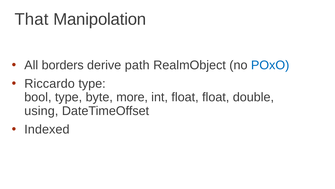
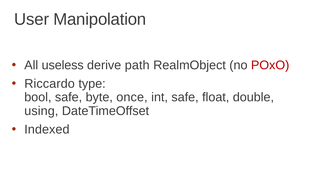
That: That -> User
borders: borders -> useless
POxO colour: blue -> red
bool type: type -> safe
more: more -> once
int float: float -> safe
